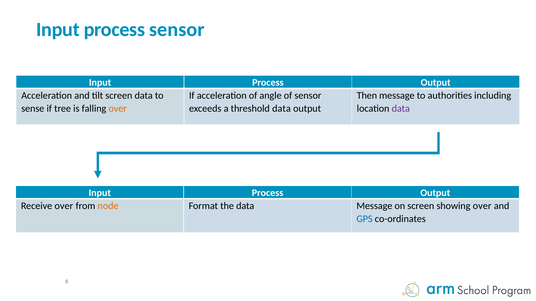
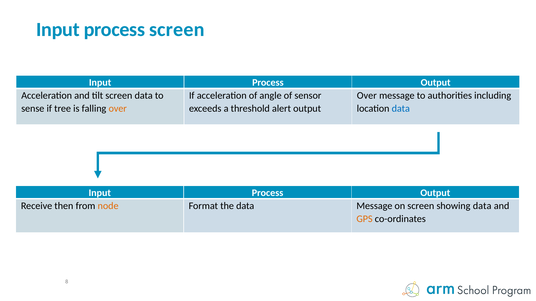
process sensor: sensor -> screen
Then at (367, 96): Then -> Over
threshold data: data -> alert
data at (401, 109) colour: purple -> blue
Receive over: over -> then
showing over: over -> data
GPS colour: blue -> orange
